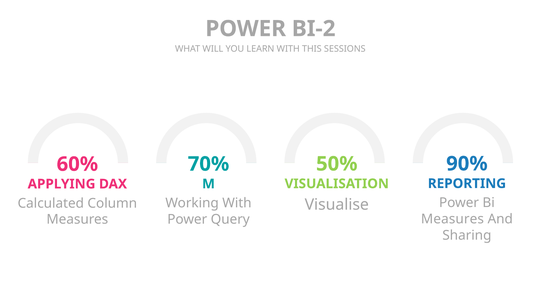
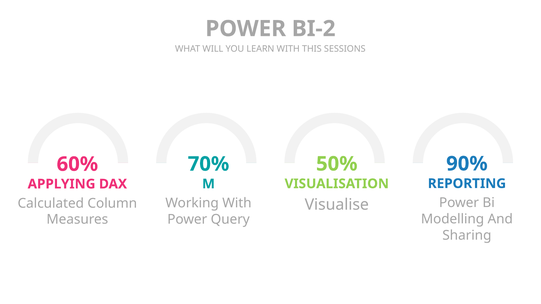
Measures at (452, 219): Measures -> Modelling
